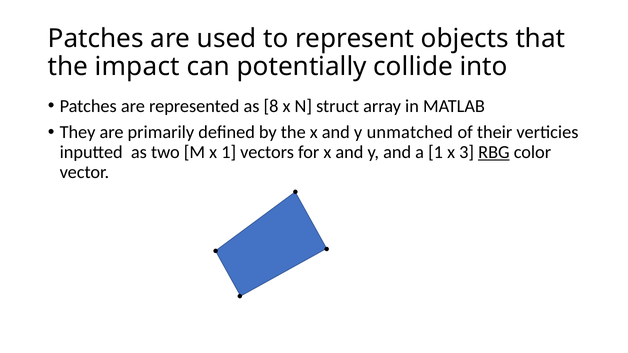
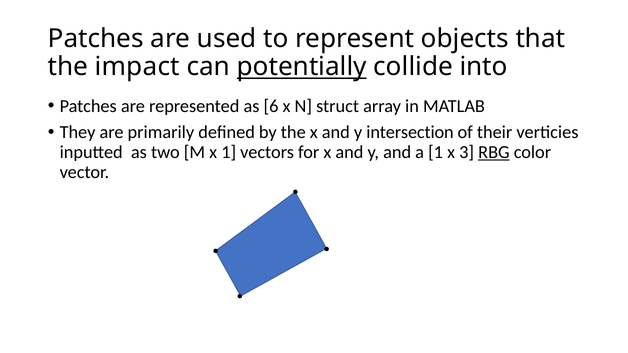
potentially underline: none -> present
8: 8 -> 6
unmatched: unmatched -> intersection
